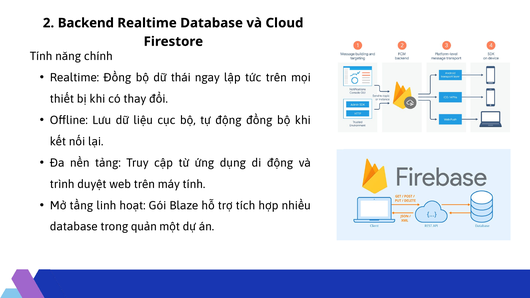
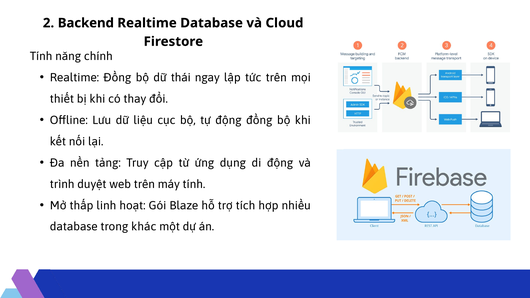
tầng: tầng -> thấp
quản: quản -> khác
